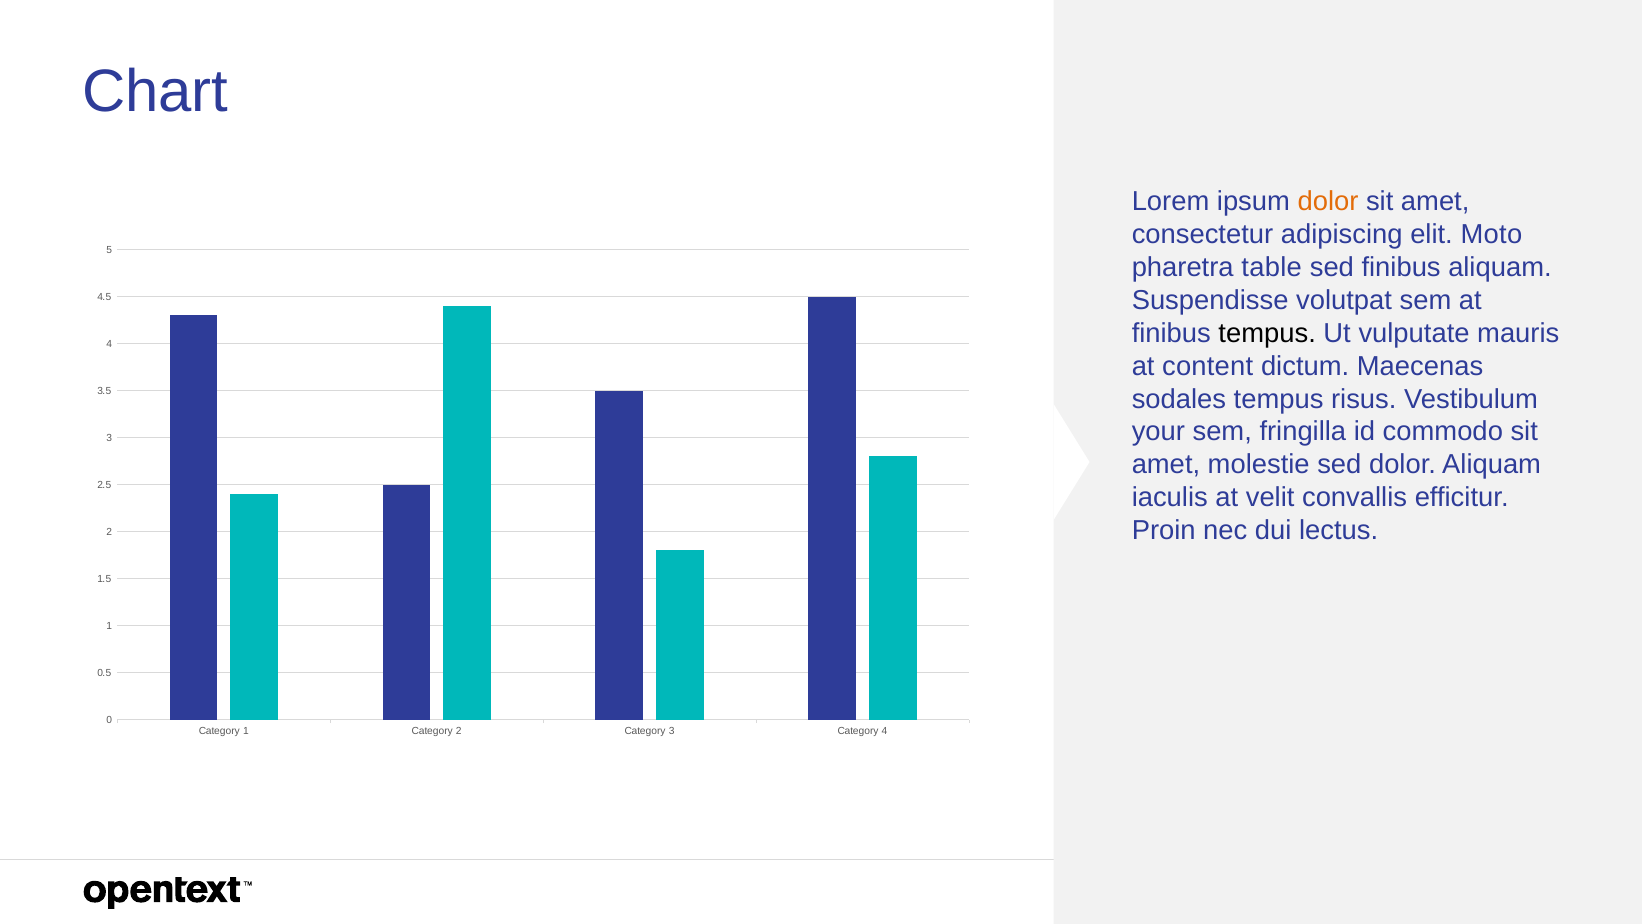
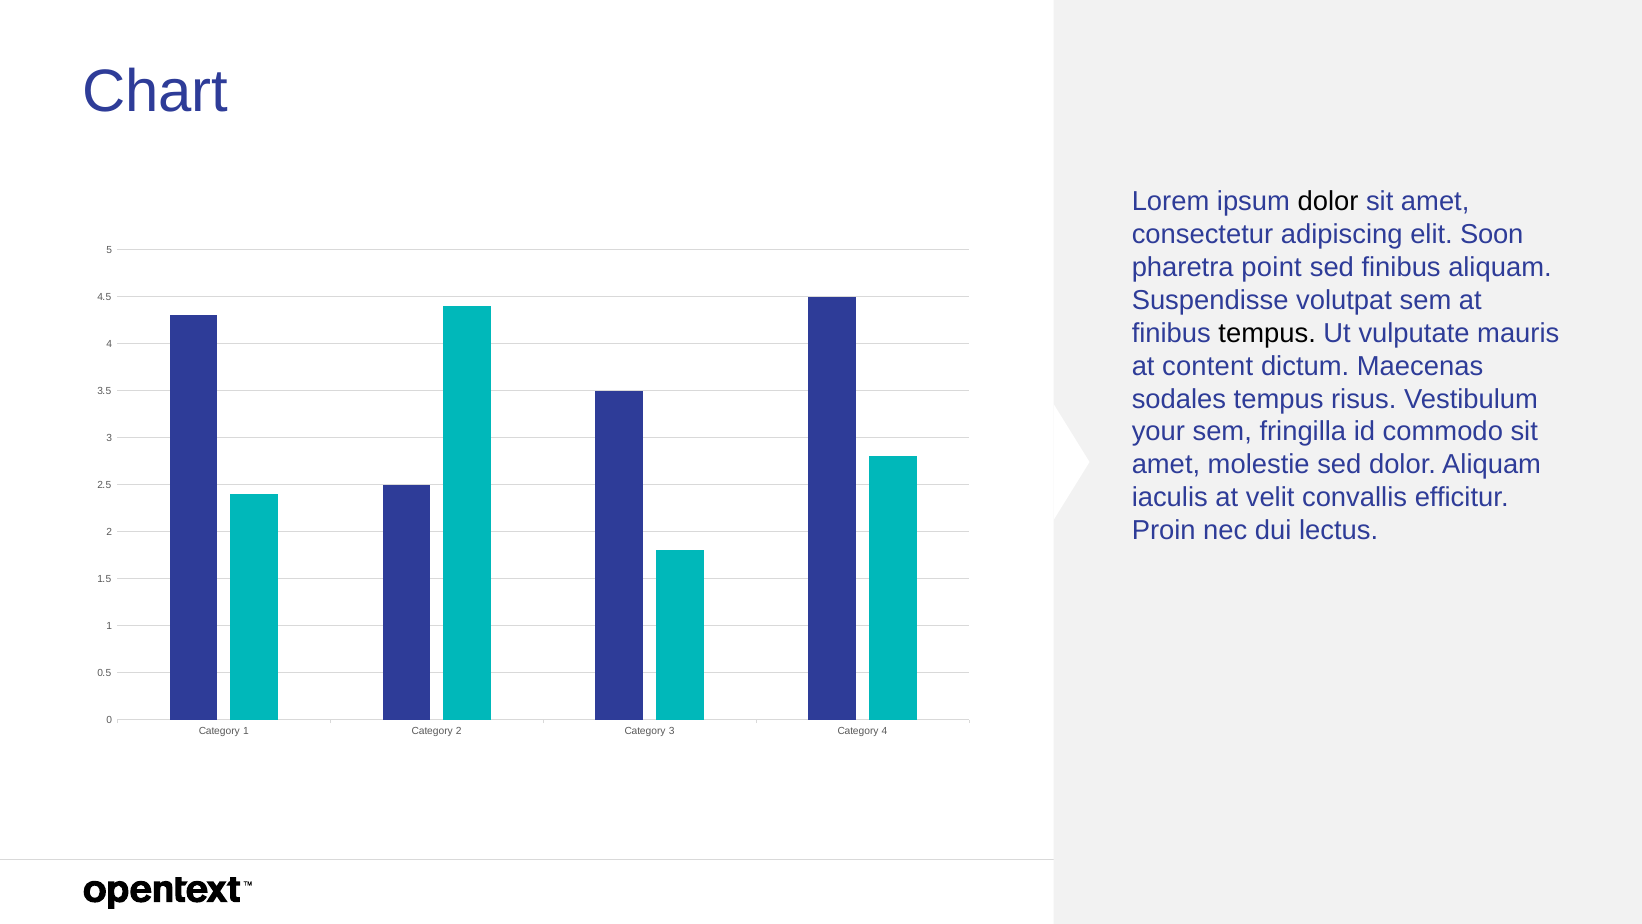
dolor at (1328, 202) colour: orange -> black
Moto: Moto -> Soon
table: table -> point
